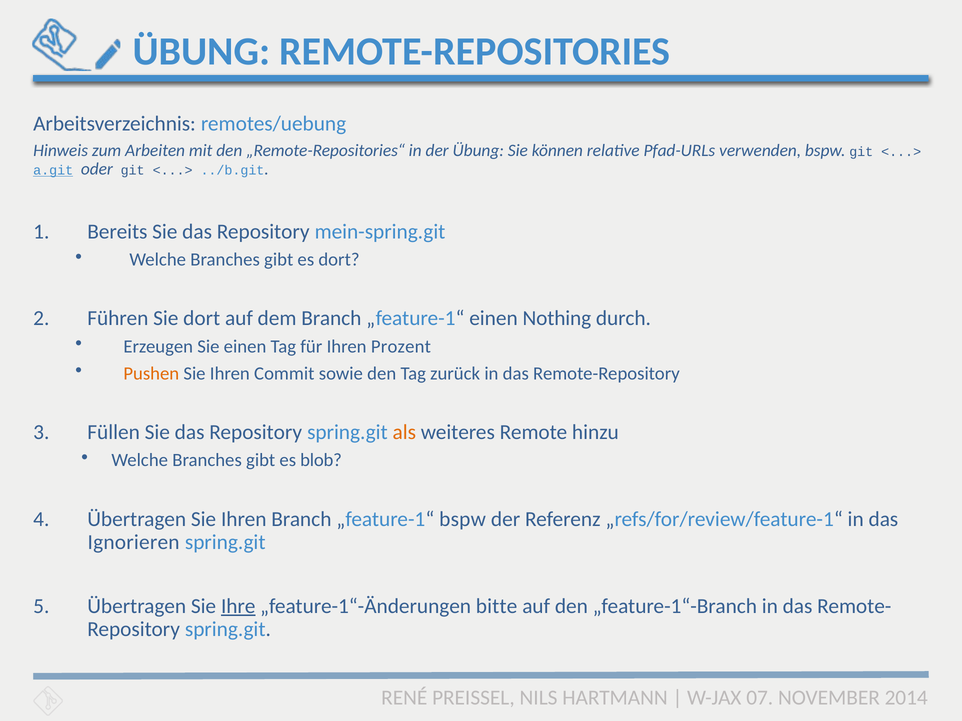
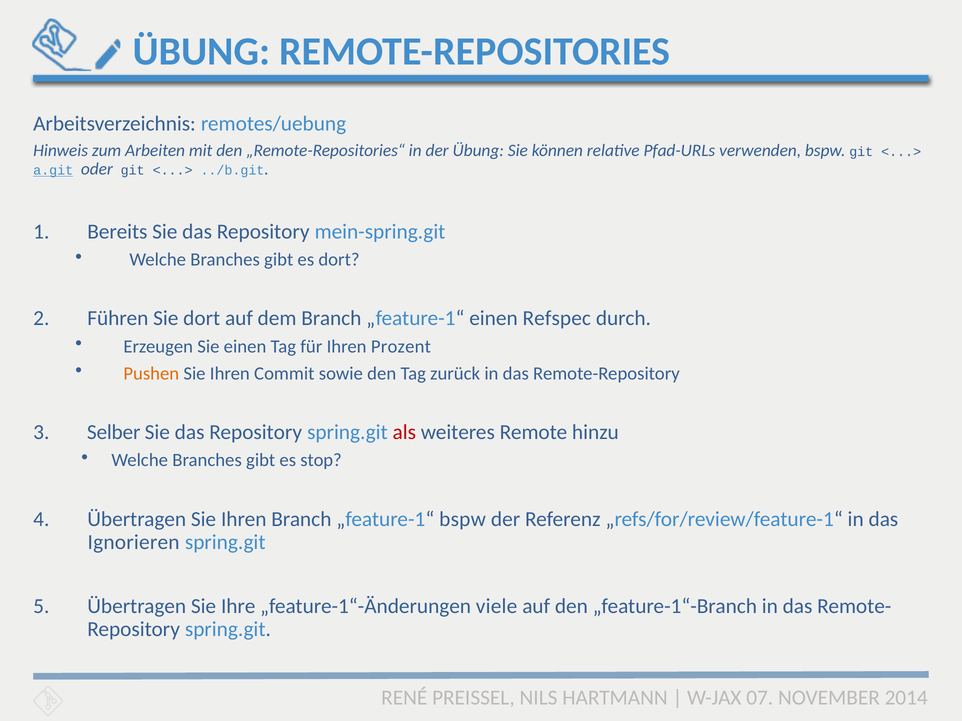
Nothing: Nothing -> Refspec
Füllen: Füllen -> Selber
als colour: orange -> red
blob: blob -> stop
Ihre underline: present -> none
bitte: bitte -> viele
